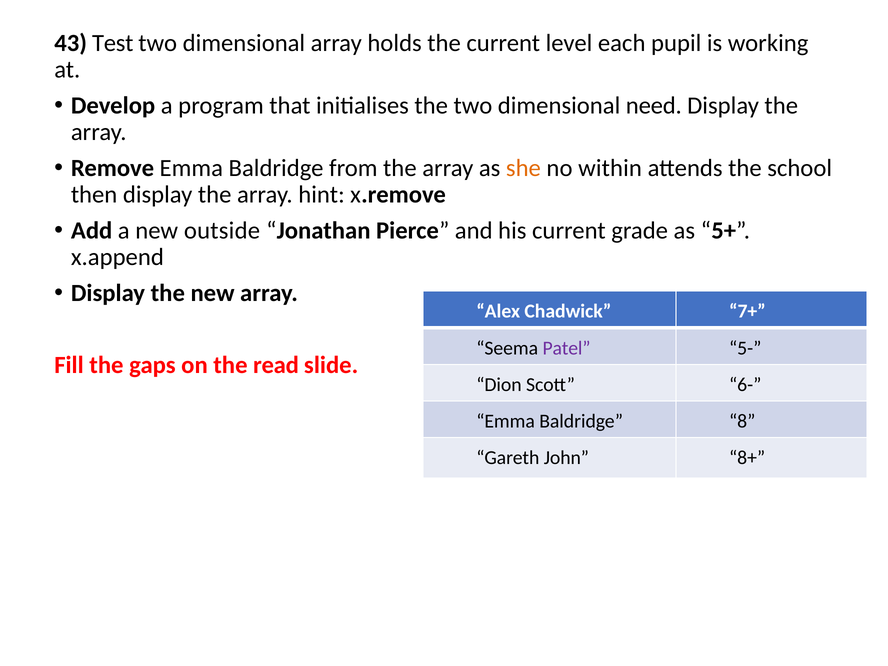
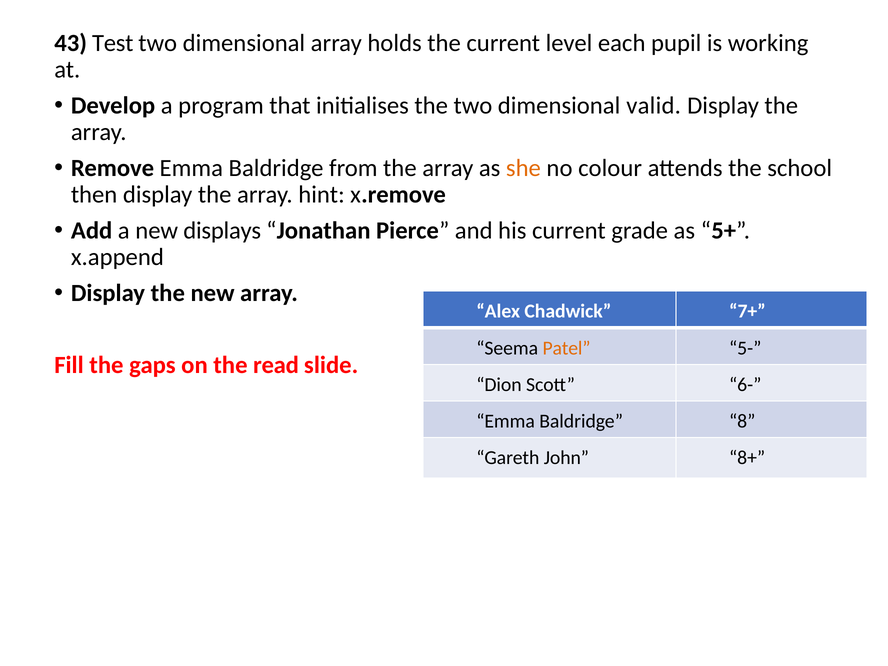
need: need -> valid
within: within -> colour
outside: outside -> displays
Patel colour: purple -> orange
